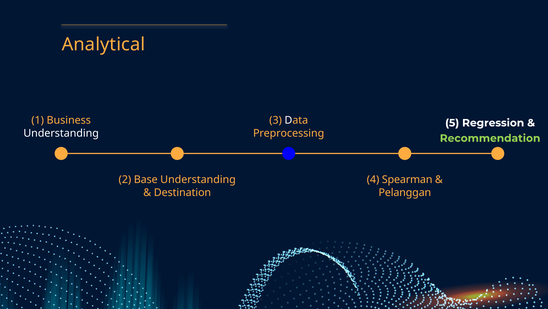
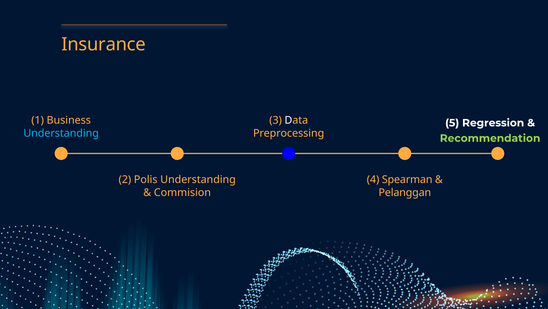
Analytical: Analytical -> Insurance
Understanding at (61, 133) colour: white -> light blue
Base: Base -> Polis
Destination: Destination -> Commision
